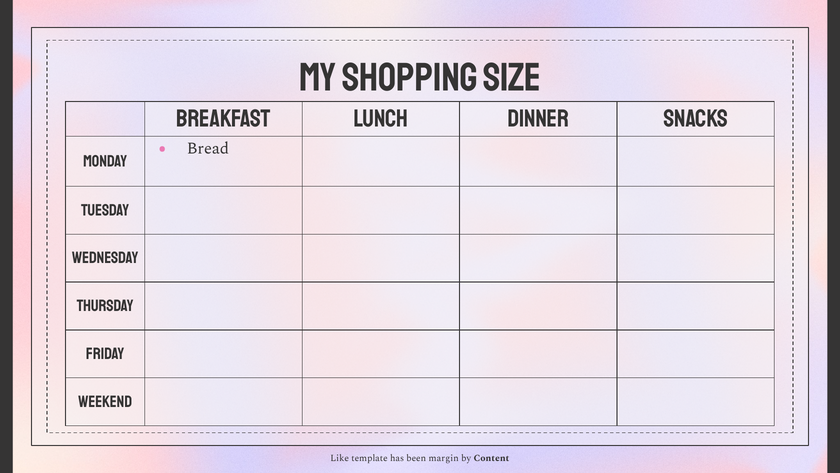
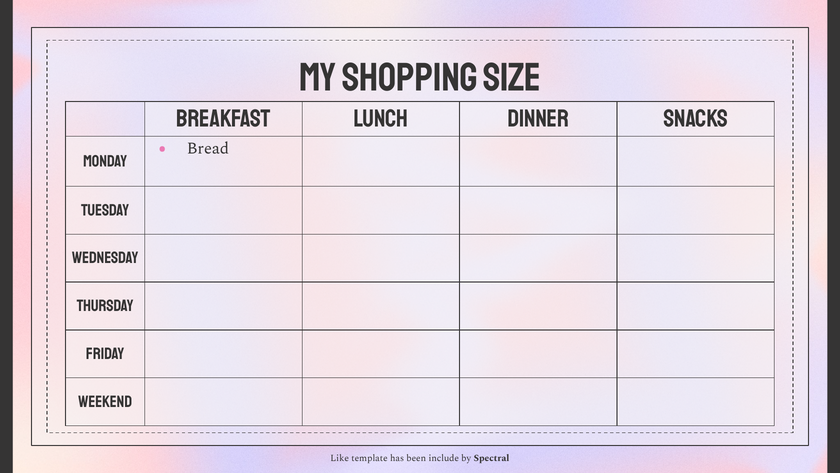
margin: margin -> include
Content: Content -> Spectral
